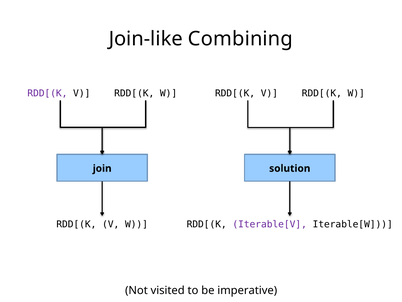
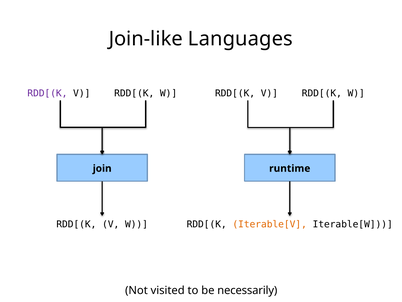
Combining: Combining -> Languages
solution: solution -> runtime
Iterable[V colour: purple -> orange
imperative: imperative -> necessarily
